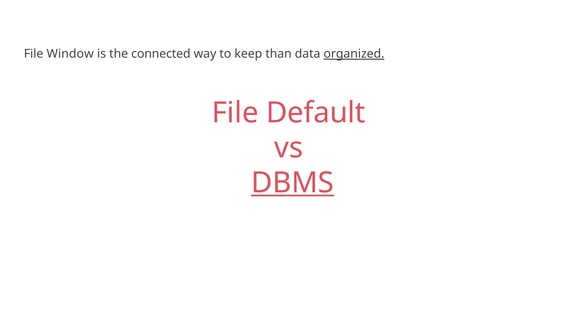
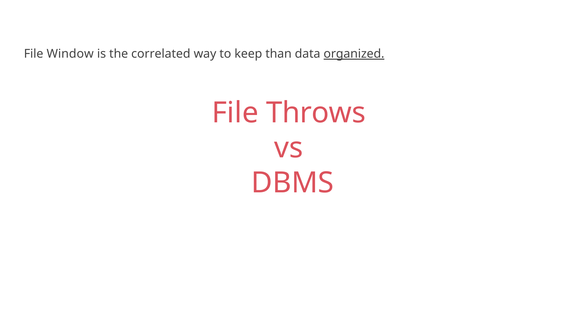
connected: connected -> correlated
Default: Default -> Throws
DBMS underline: present -> none
